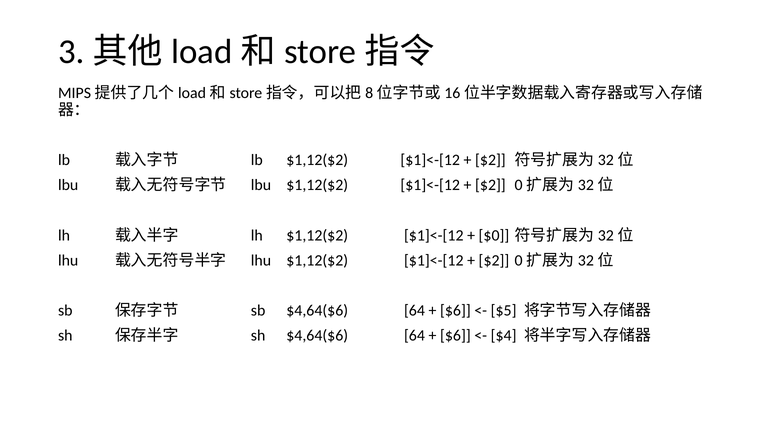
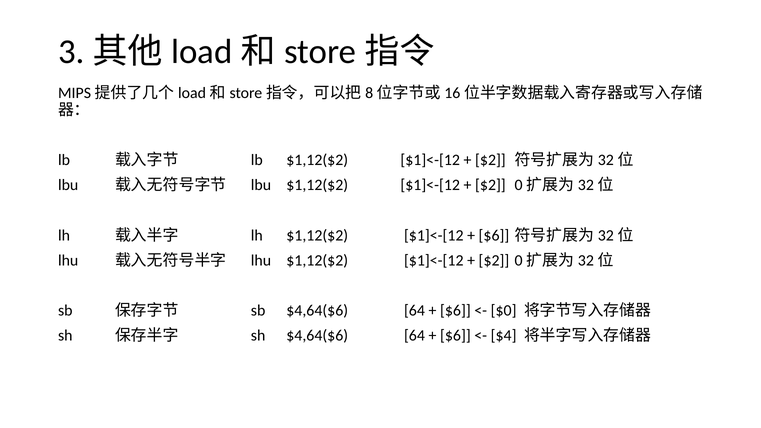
$0 at (494, 235): $0 -> $6
$5: $5 -> $0
